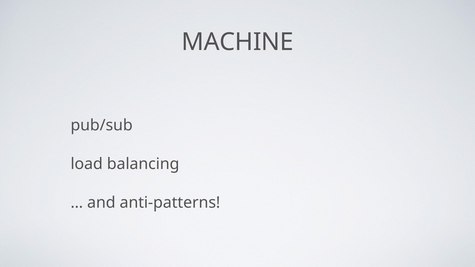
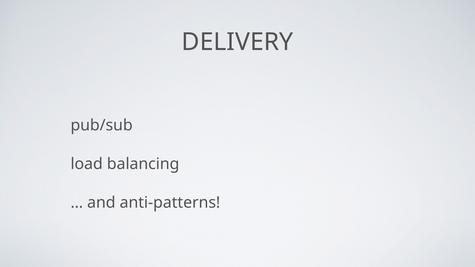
MACHINE: MACHINE -> DELIVERY
